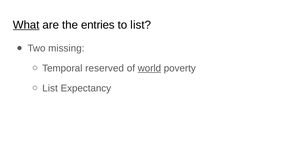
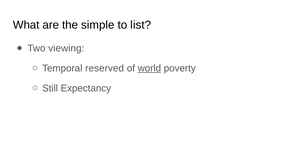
What underline: present -> none
entries: entries -> simple
missing: missing -> viewing
List at (50, 88): List -> Still
